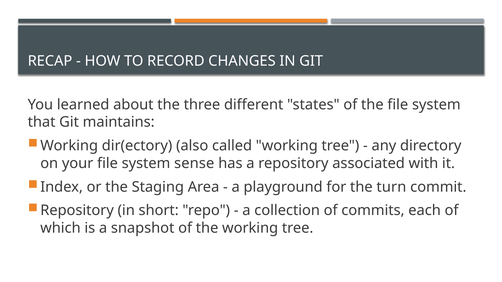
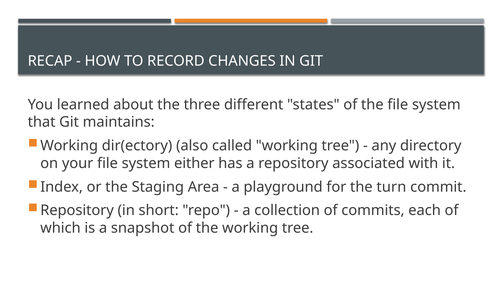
sense: sense -> either
